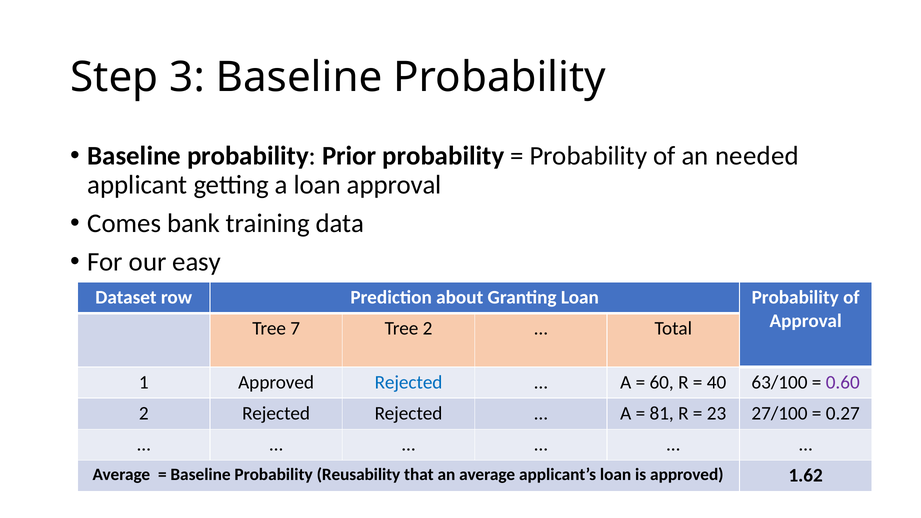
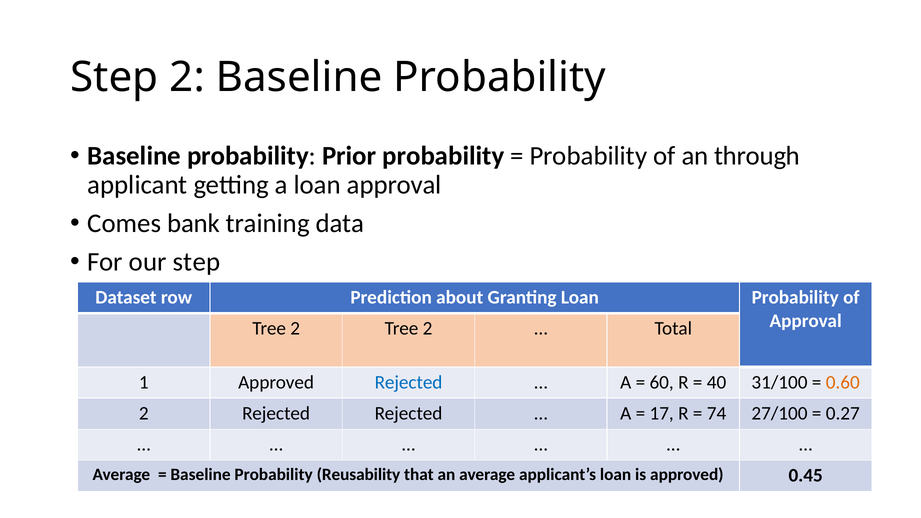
Step 3: 3 -> 2
needed: needed -> through
our easy: easy -> step
7 at (295, 329): 7 -> 2
63/100: 63/100 -> 31/100
0.60 colour: purple -> orange
81: 81 -> 17
23: 23 -> 74
1.62: 1.62 -> 0.45
